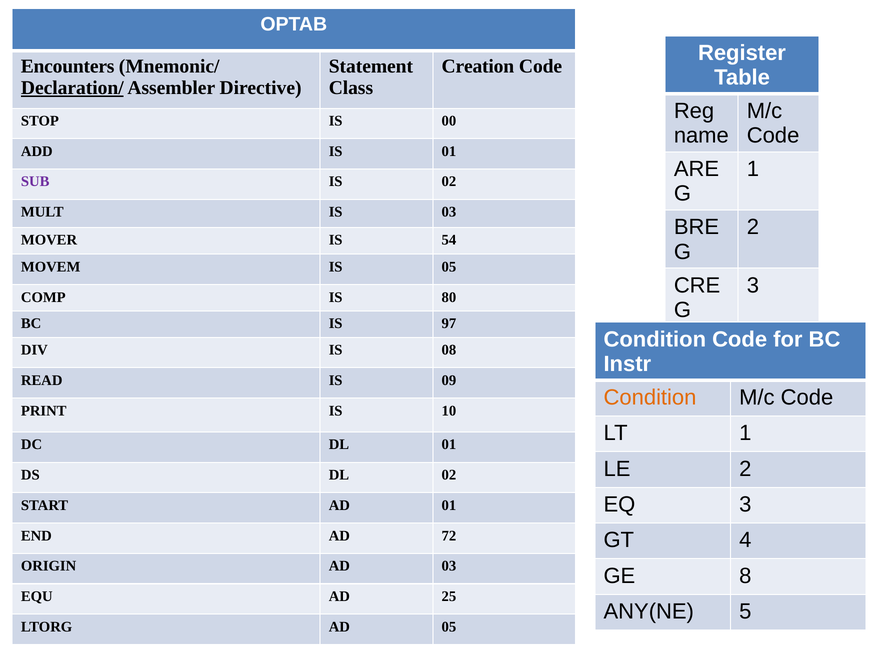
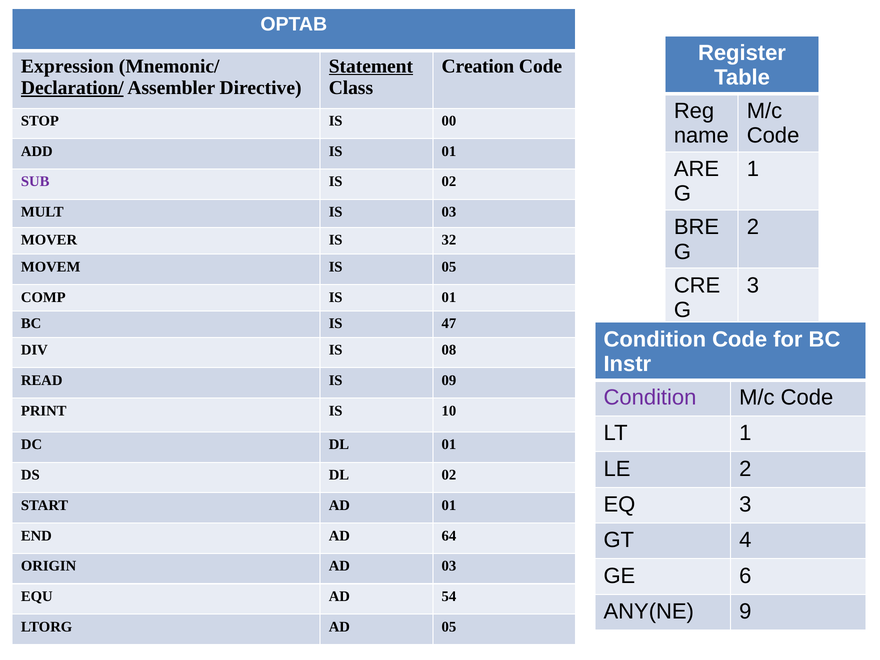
Encounters: Encounters -> Expression
Statement underline: none -> present
54: 54 -> 32
COMP IS 80: 80 -> 01
97: 97 -> 47
Condition at (650, 397) colour: orange -> purple
72: 72 -> 64
8: 8 -> 6
25: 25 -> 54
5: 5 -> 9
